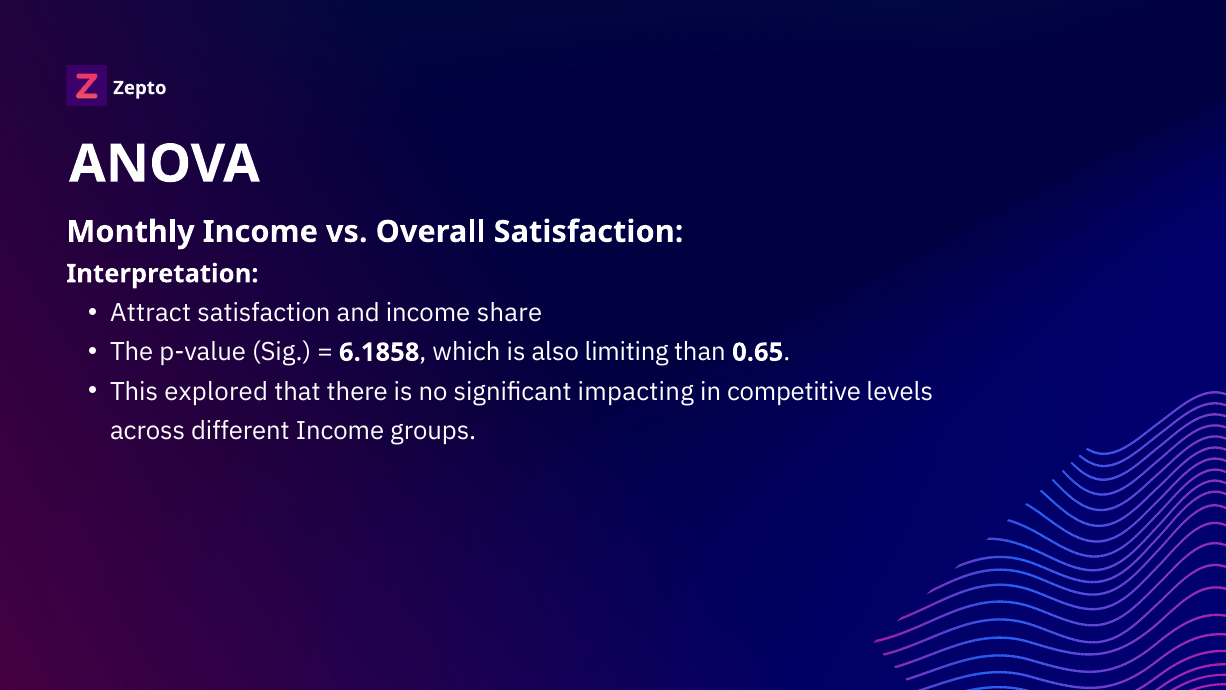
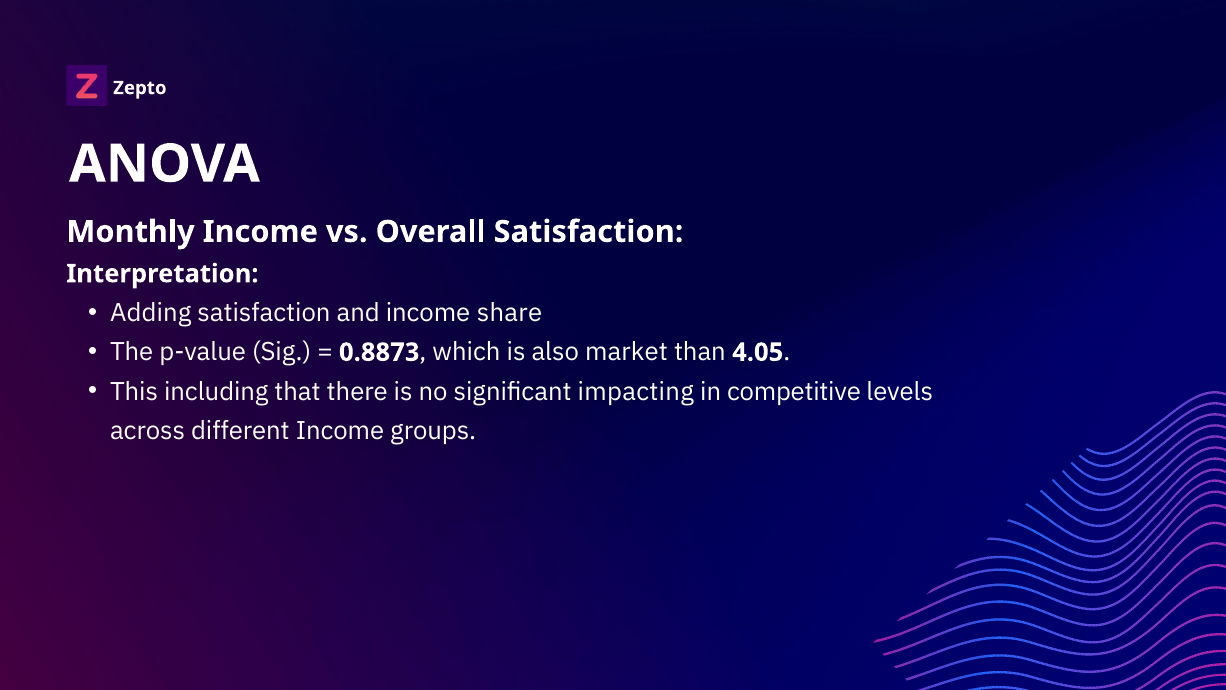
Attract: Attract -> Adding
6.1858: 6.1858 -> 0.8873
limiting: limiting -> market
0.65: 0.65 -> 4.05
explored: explored -> including
